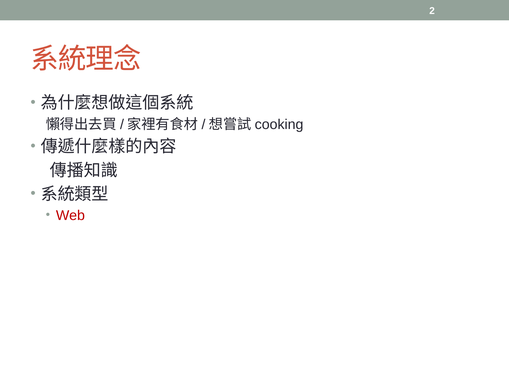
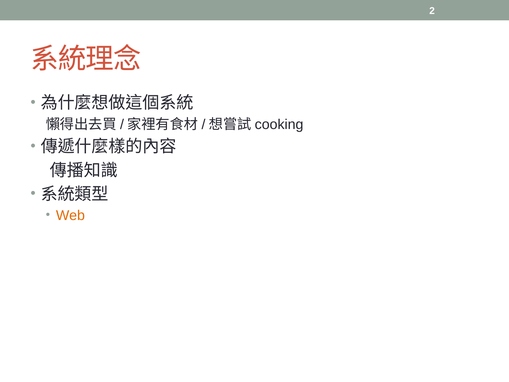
Web colour: red -> orange
